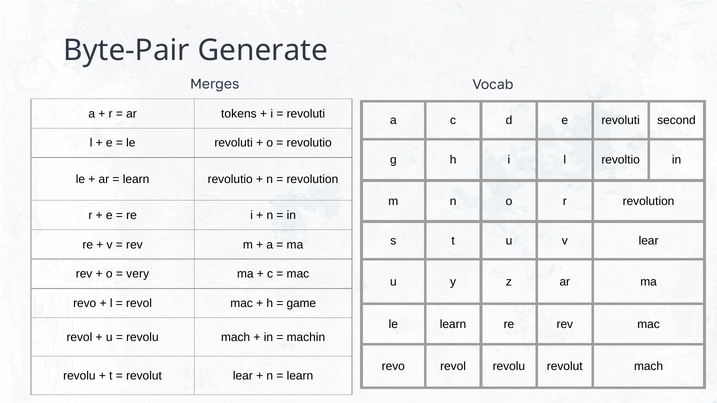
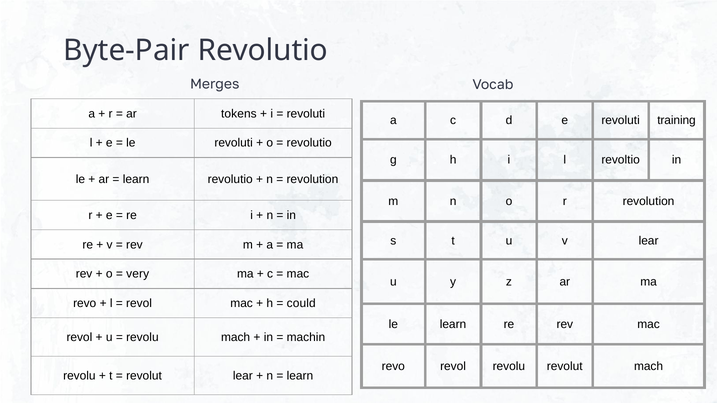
Byte-Pair Generate: Generate -> Revolutio
second: second -> training
game: game -> could
